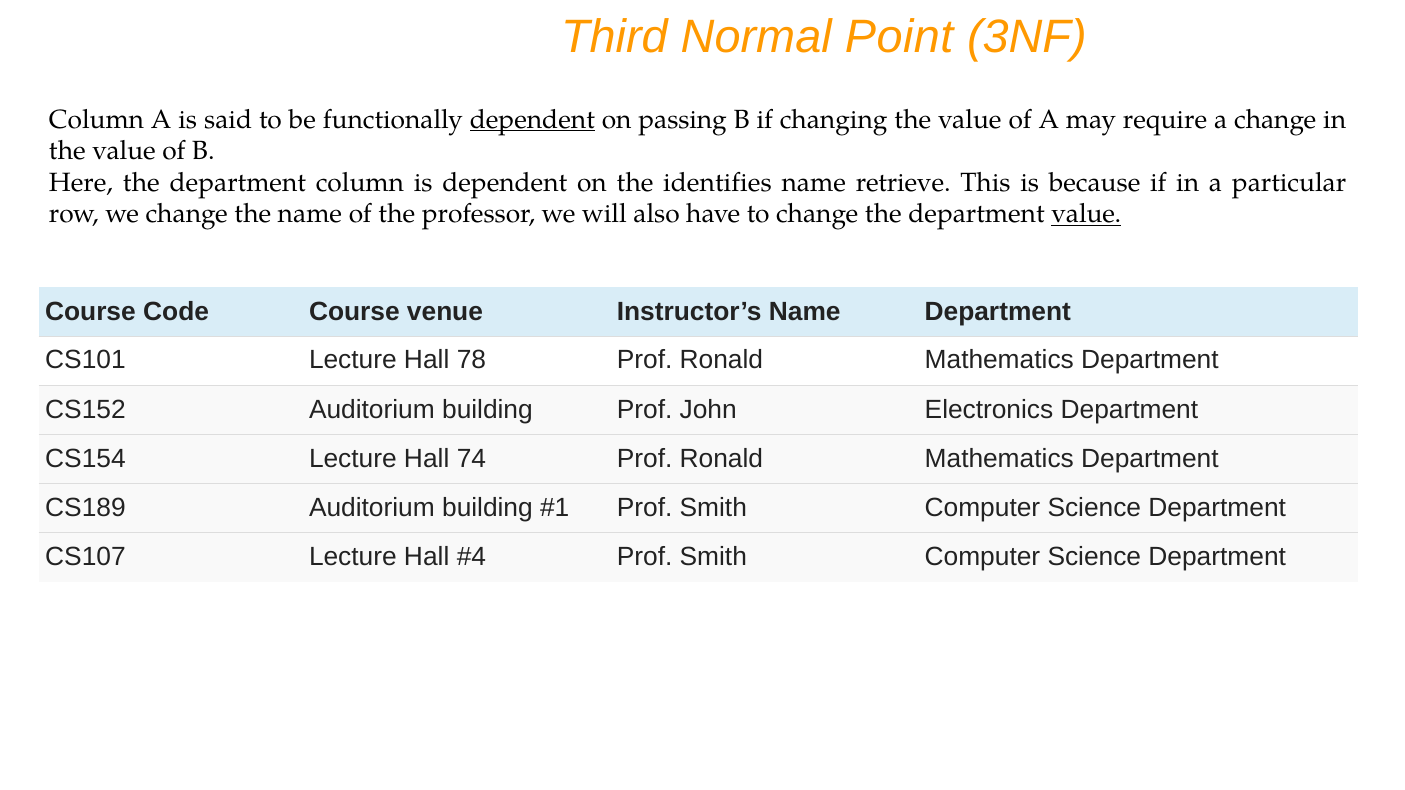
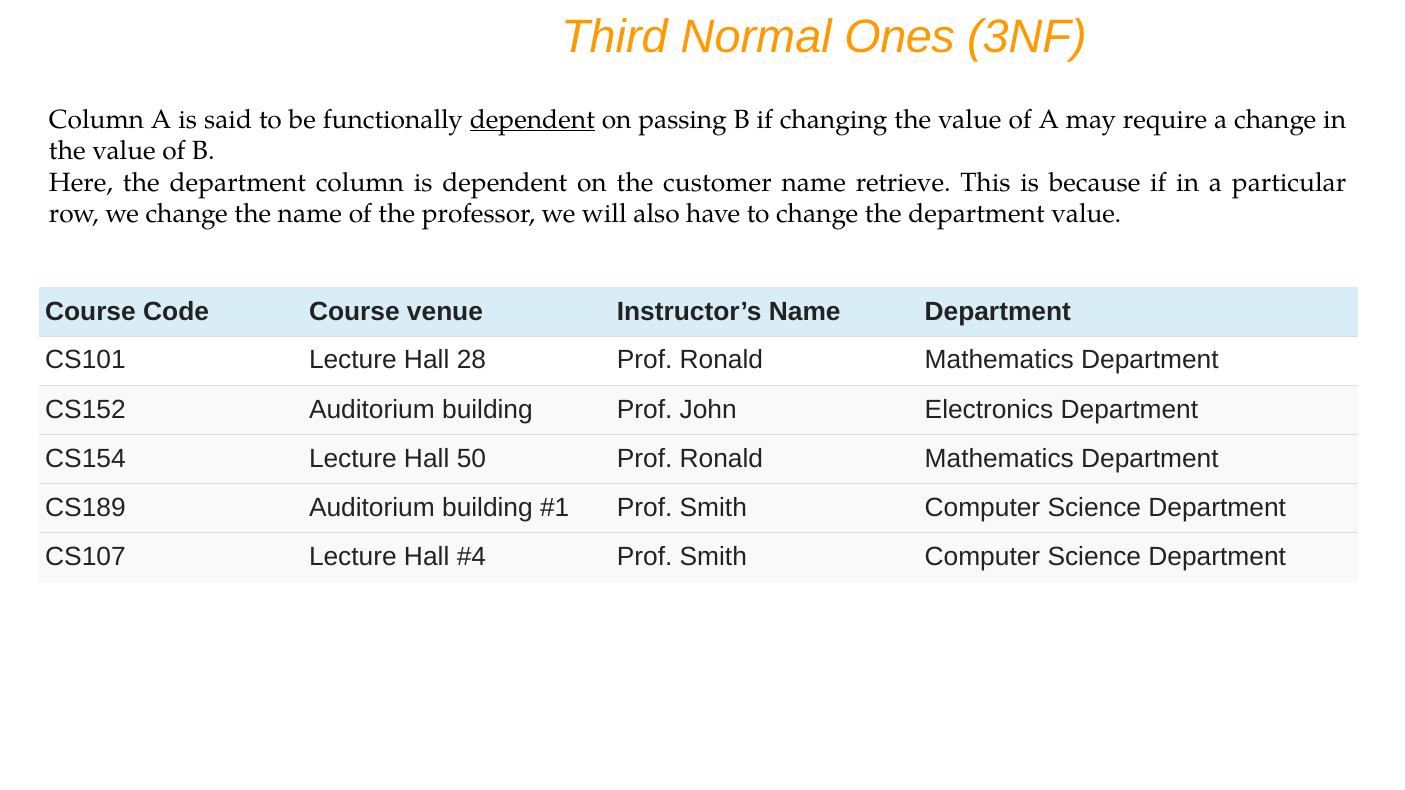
Point: Point -> Ones
identifies: identifies -> customer
value at (1086, 214) underline: present -> none
78: 78 -> 28
74: 74 -> 50
